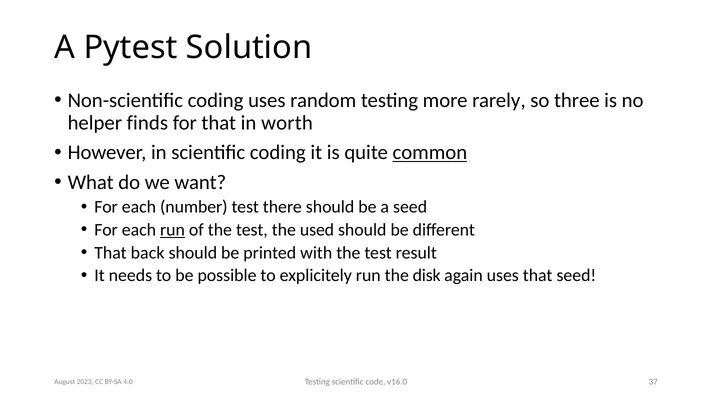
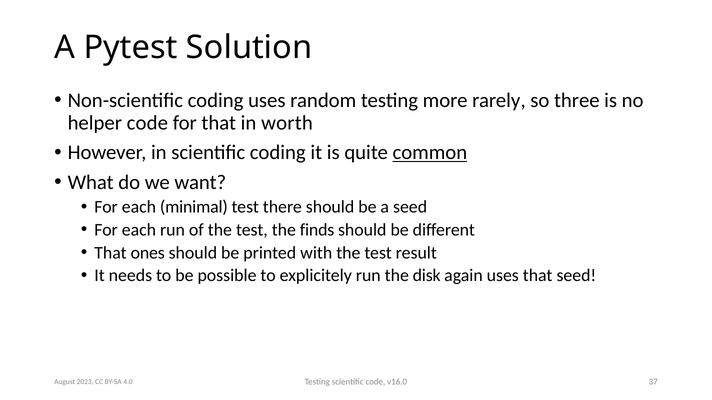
helper finds: finds -> code
number: number -> minimal
run at (172, 230) underline: present -> none
used: used -> finds
back: back -> ones
